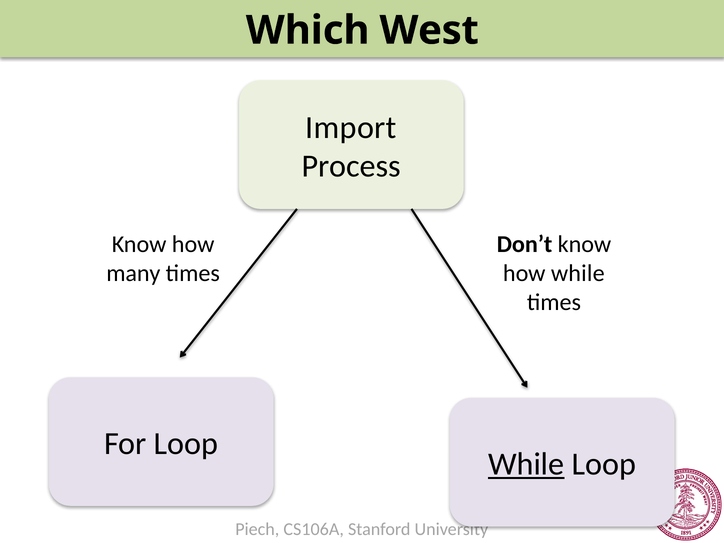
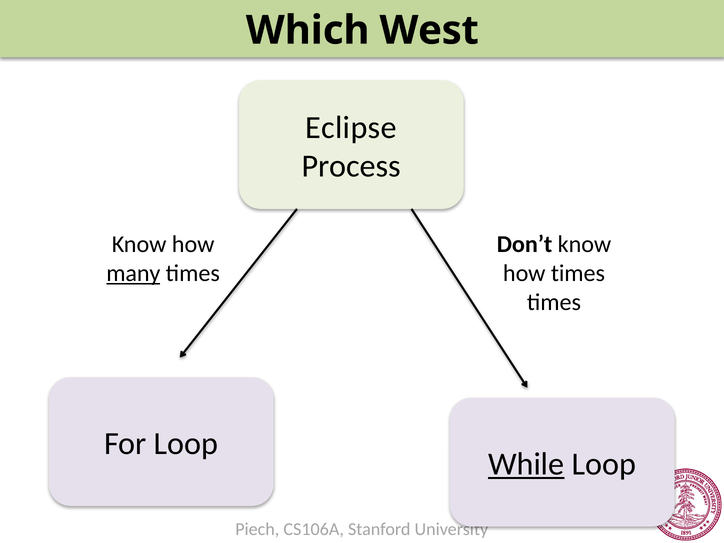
Import: Import -> Eclipse
many underline: none -> present
how while: while -> times
